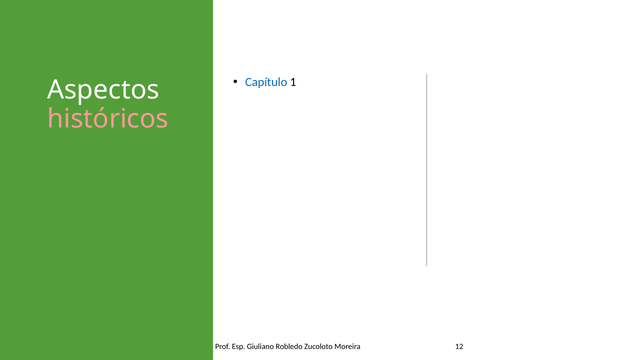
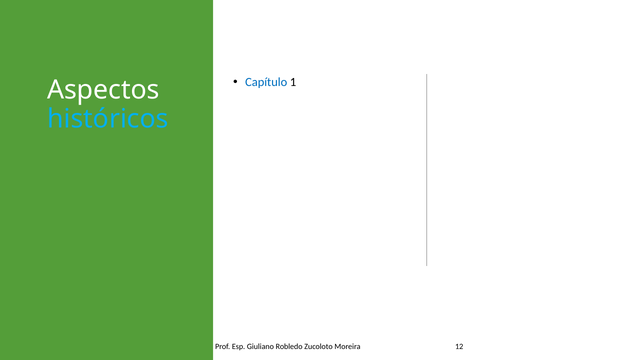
históricos colour: pink -> light blue
